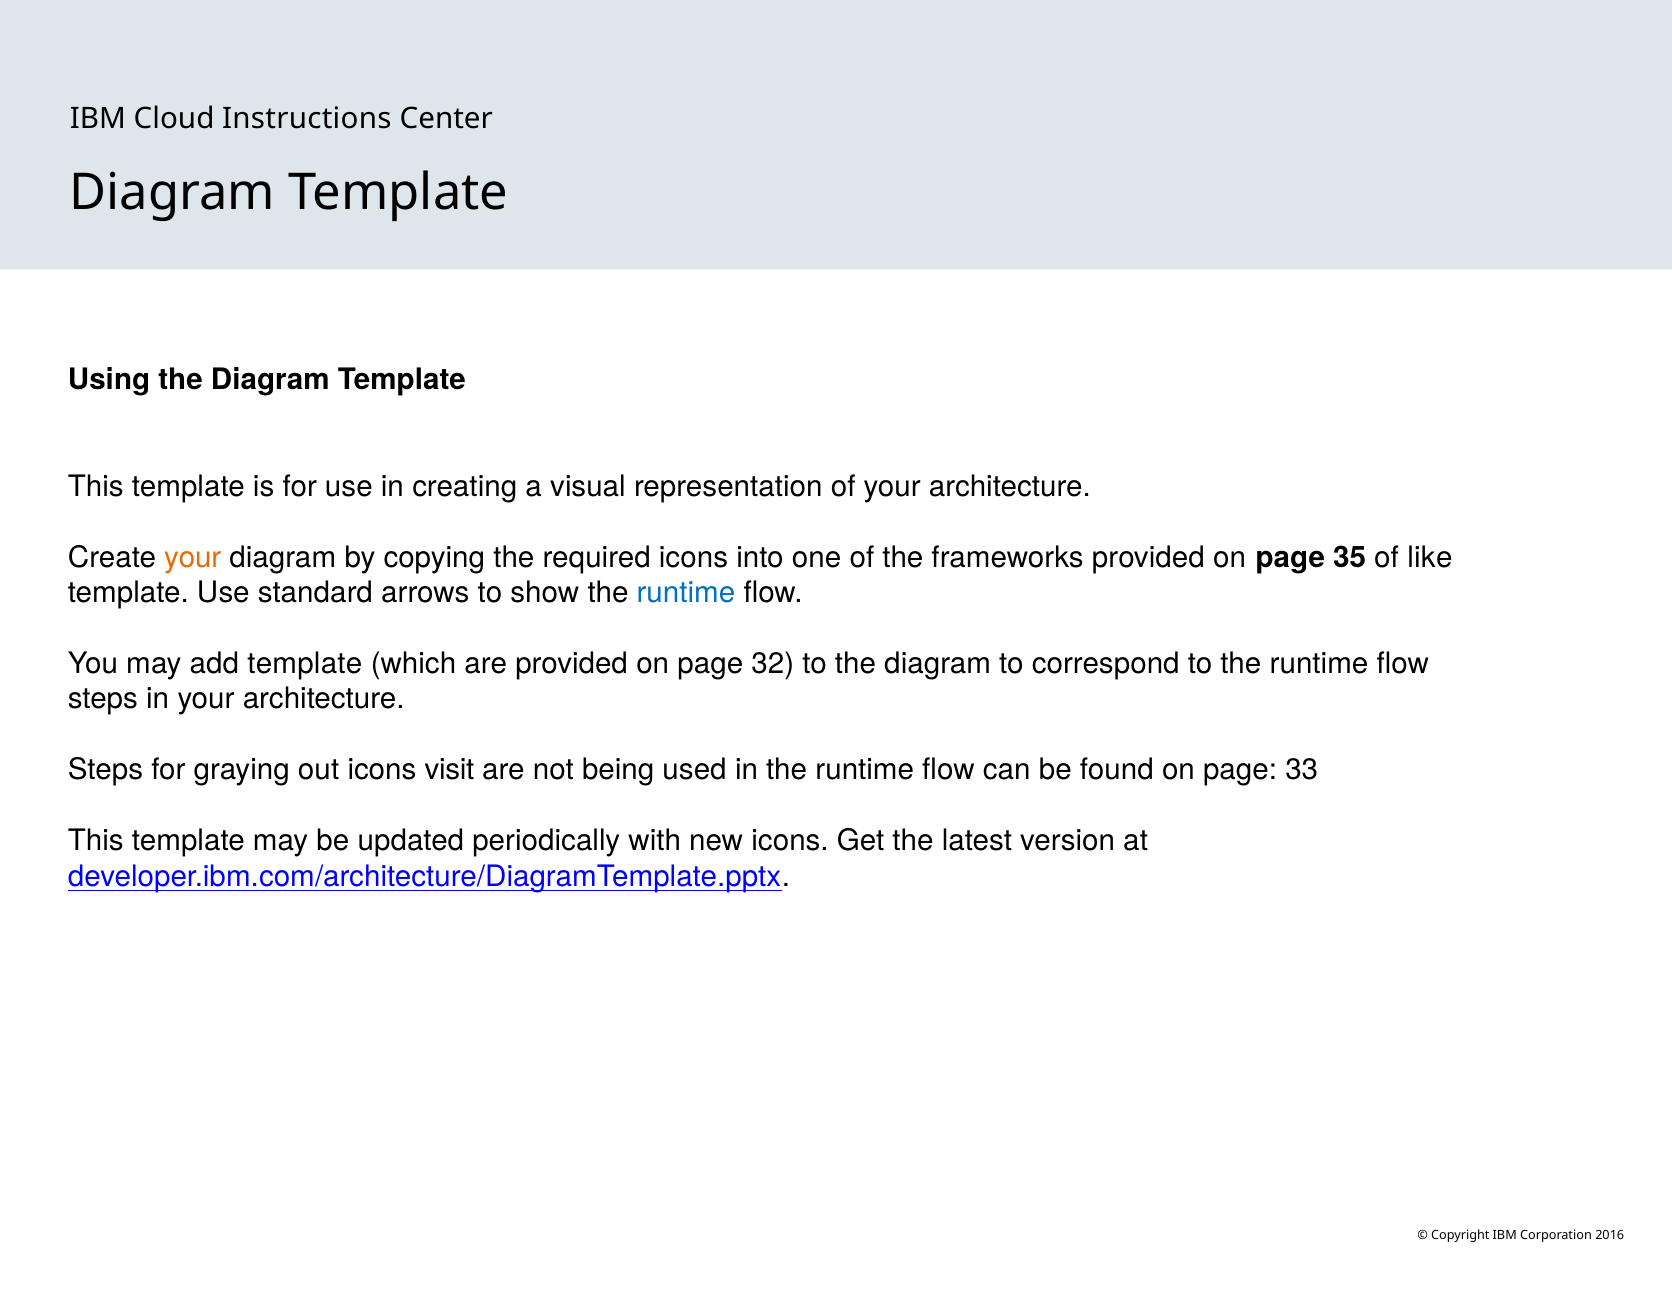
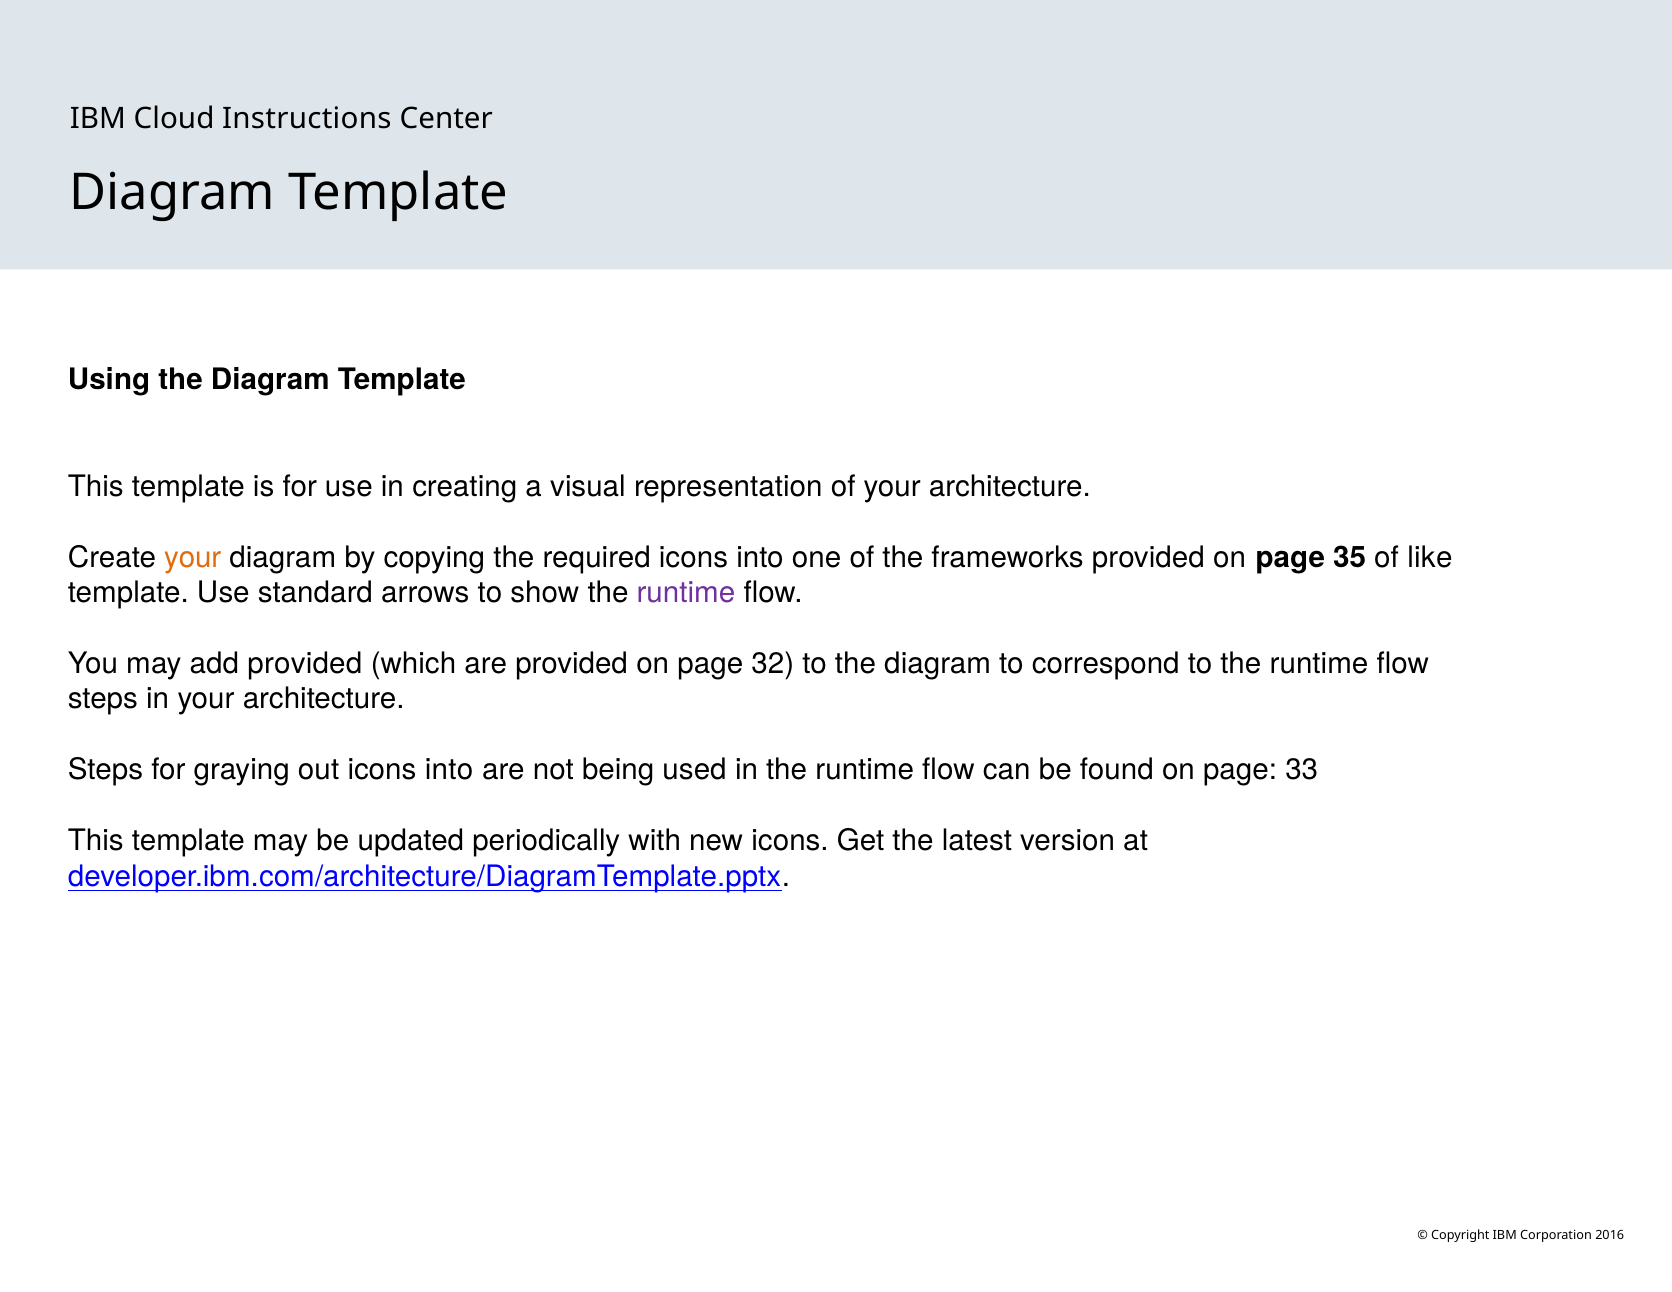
runtime at (686, 593) colour: blue -> purple
add template: template -> provided
out icons visit: visit -> into
